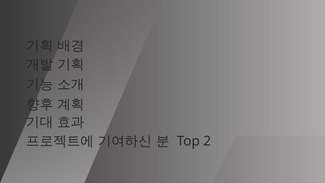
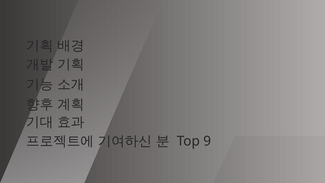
2: 2 -> 9
